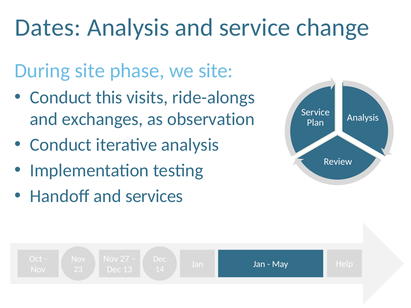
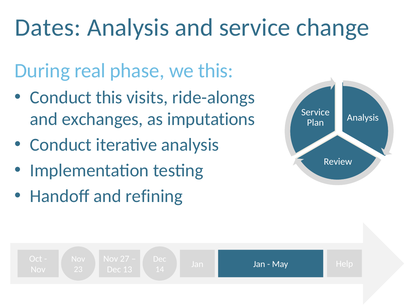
During site: site -> real
we site: site -> this
observation: observation -> imputations
services: services -> refining
